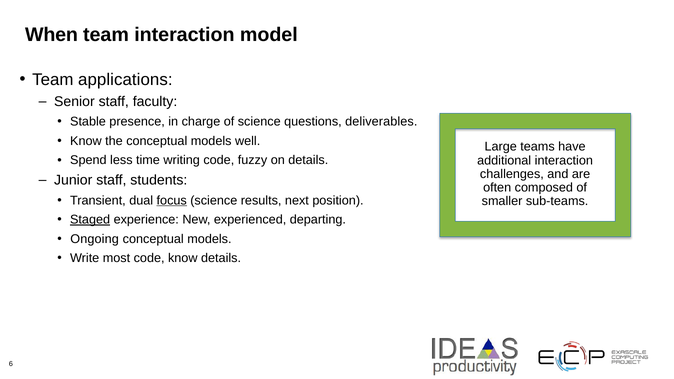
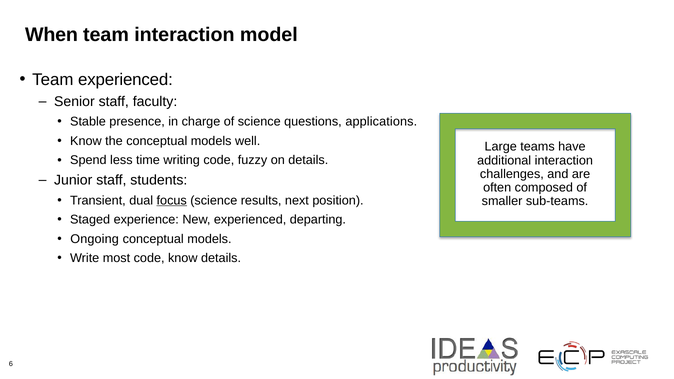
Team applications: applications -> experienced
deliverables: deliverables -> applications
Staged underline: present -> none
